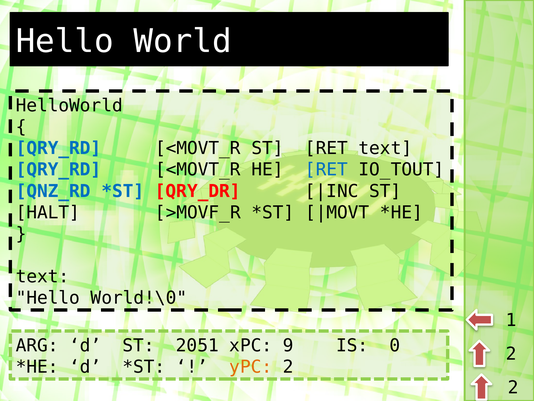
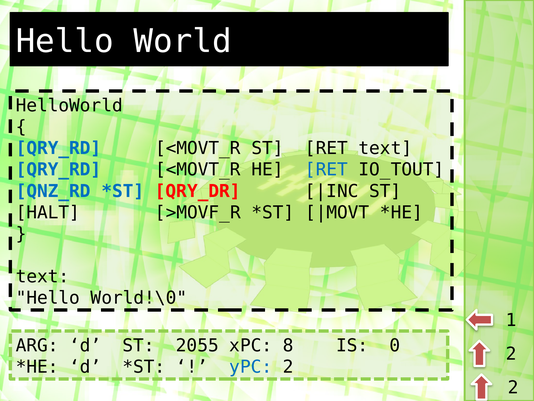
2051: 2051 -> 2055
9: 9 -> 8
yPC colour: orange -> blue
